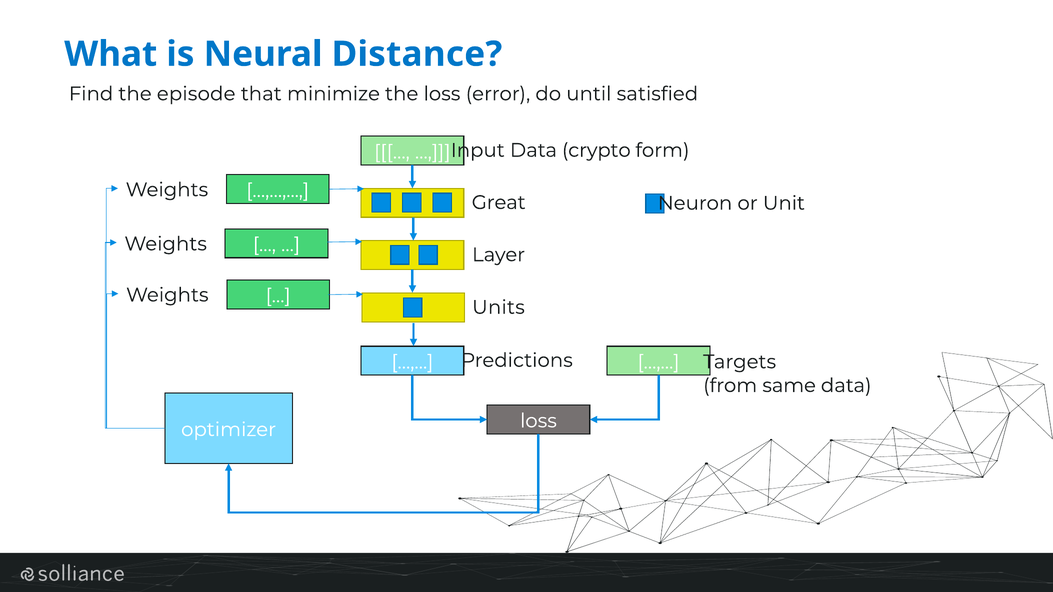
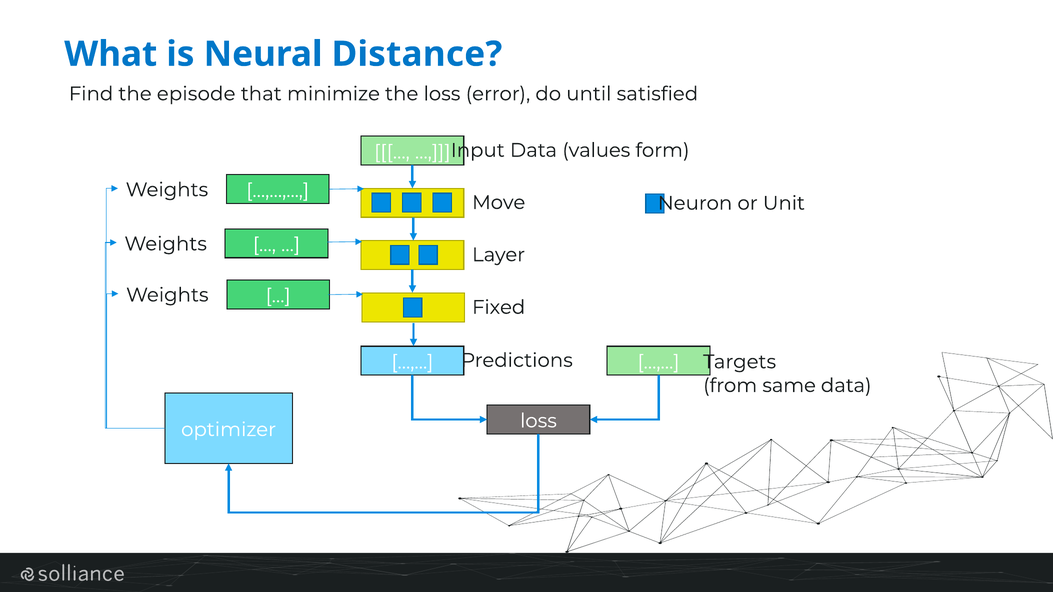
crypto: crypto -> values
Great: Great -> Move
Units: Units -> Fixed
